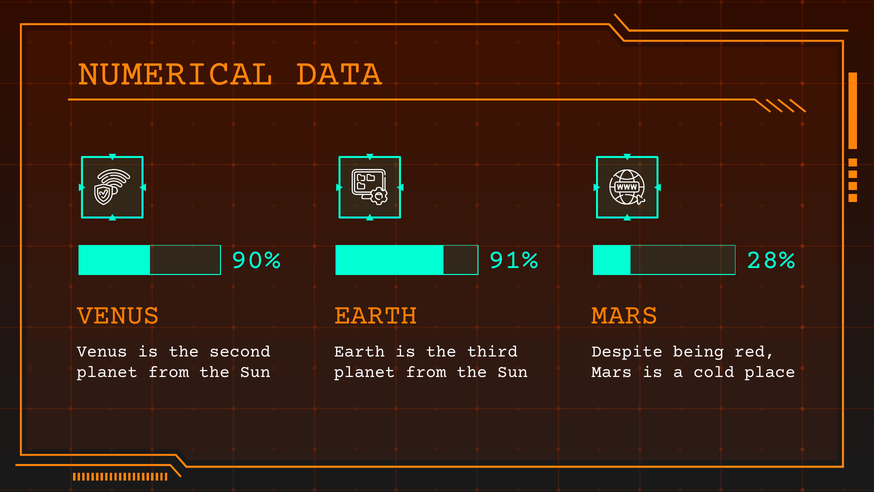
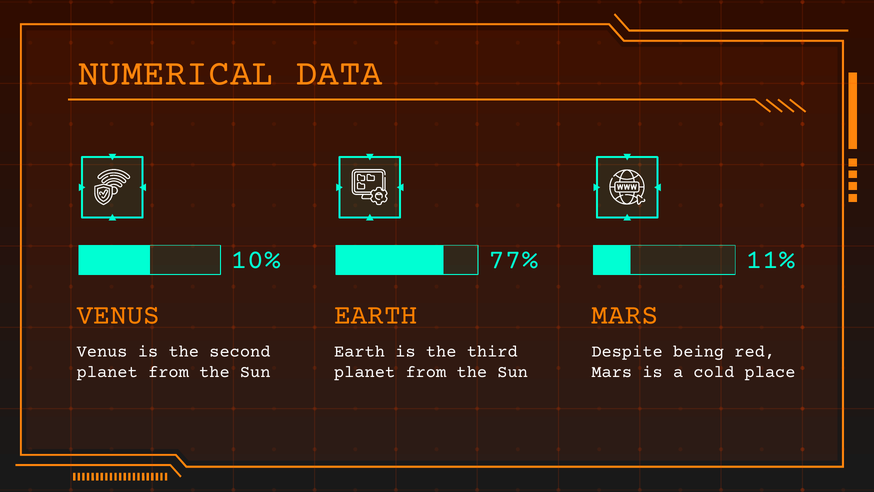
90%: 90% -> 10%
91%: 91% -> 77%
28%: 28% -> 11%
